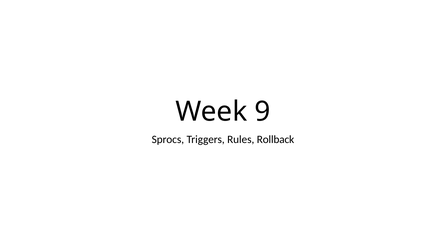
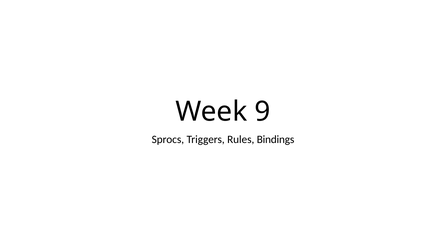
Rollback: Rollback -> Bindings
